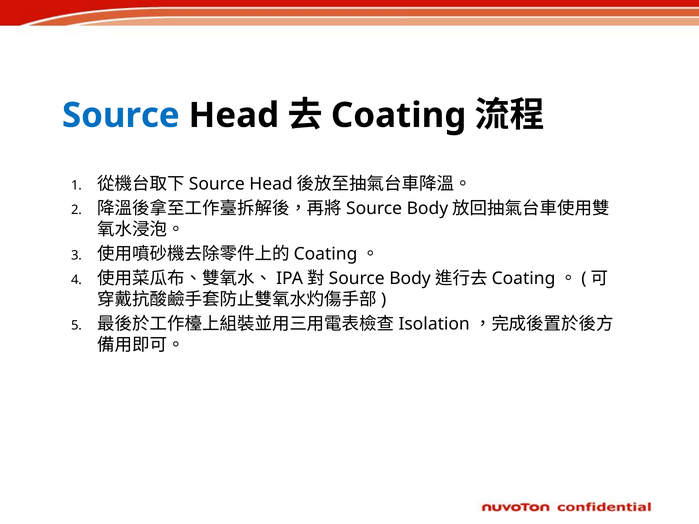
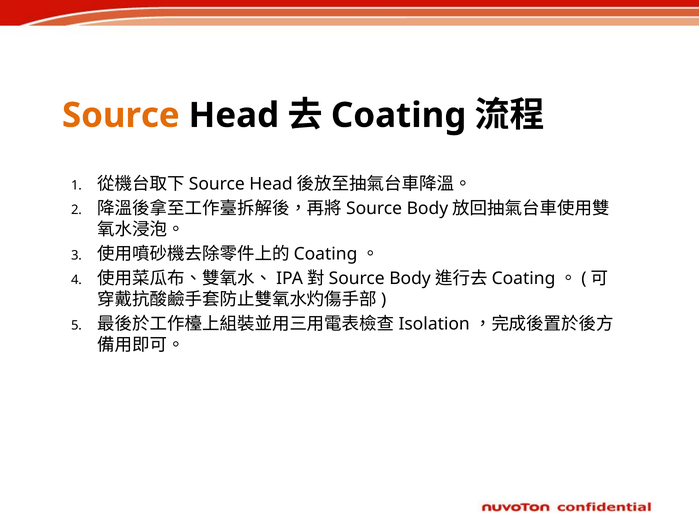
Source colour: blue -> orange
